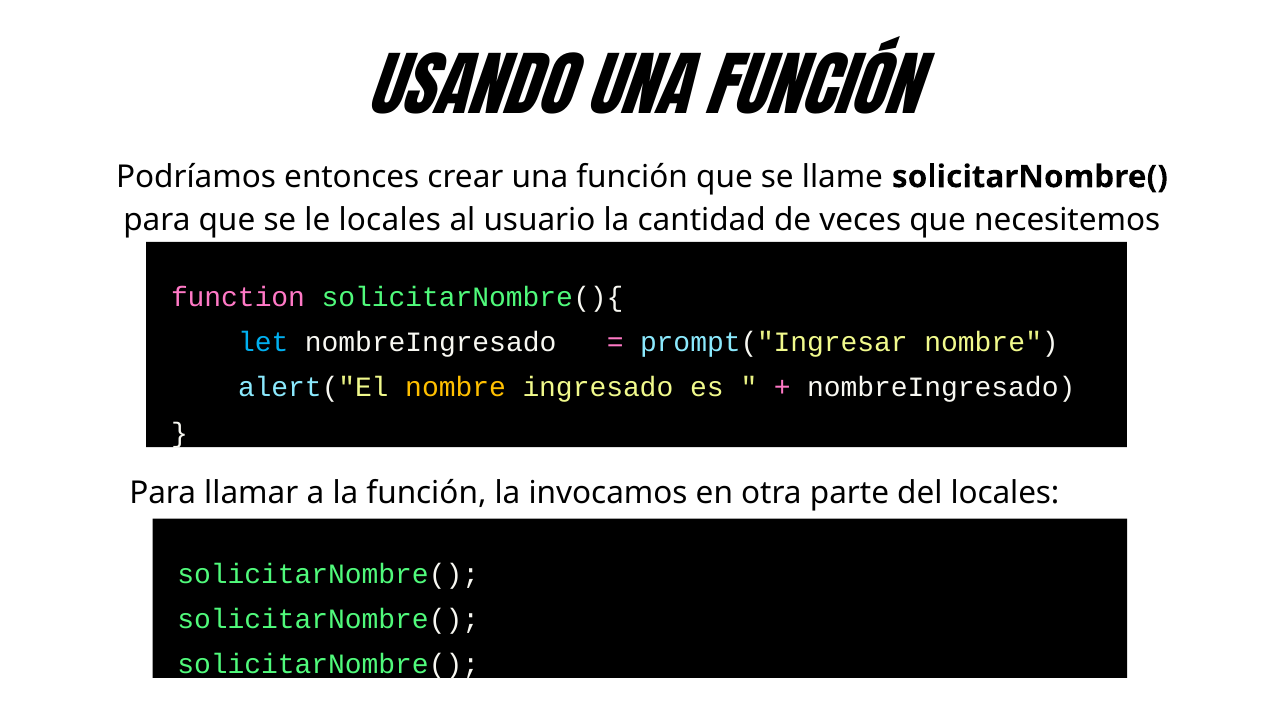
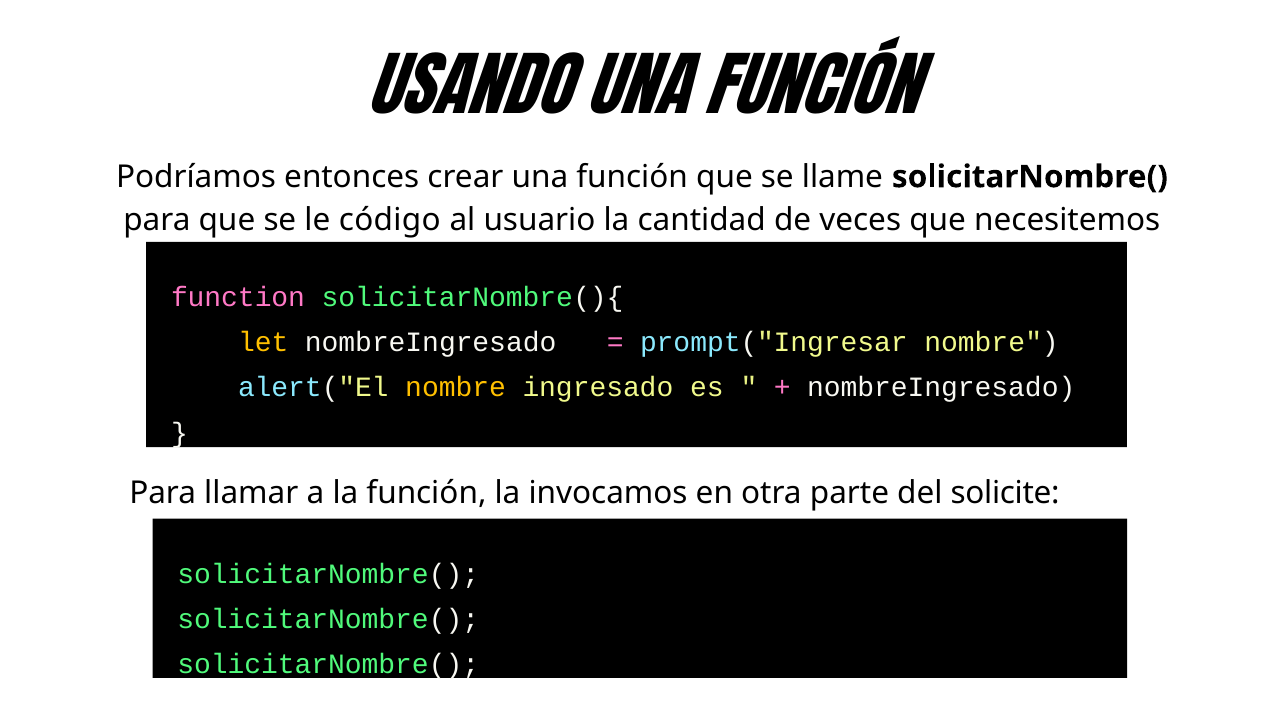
le locales: locales -> código
let colour: light blue -> yellow
del locales: locales -> solicite
